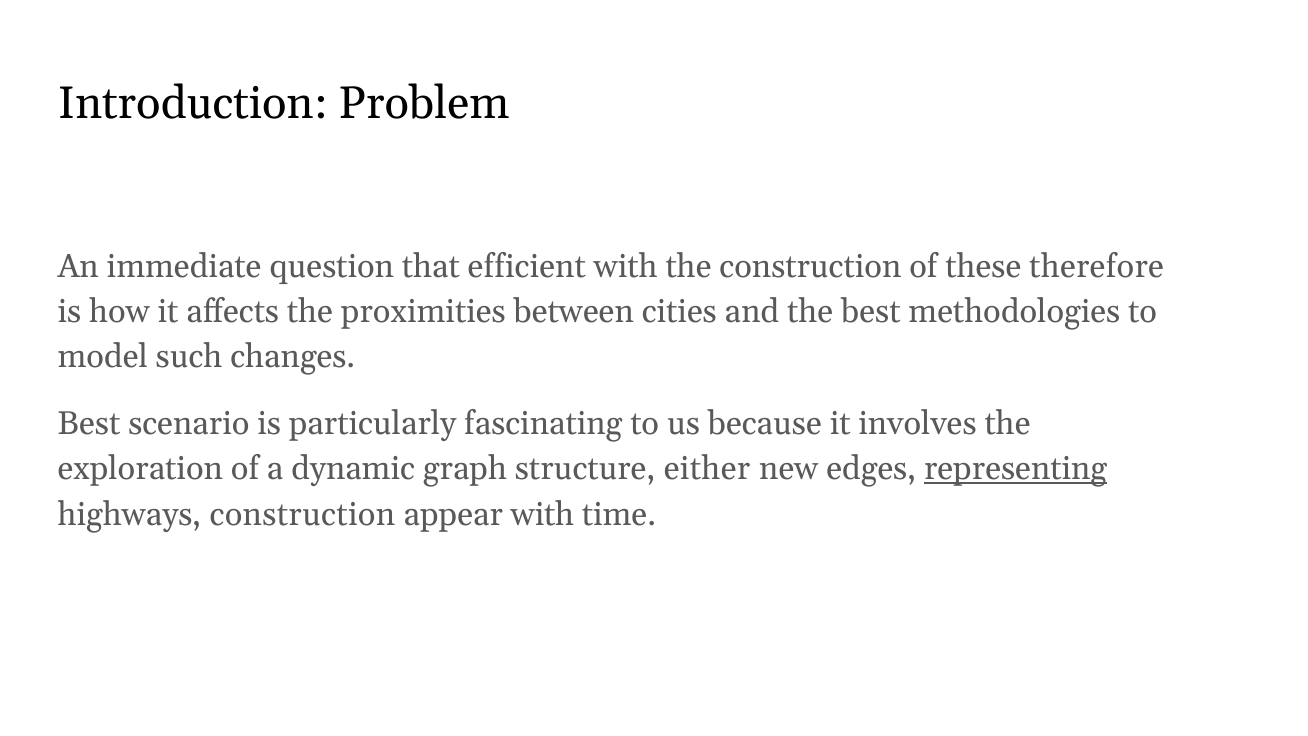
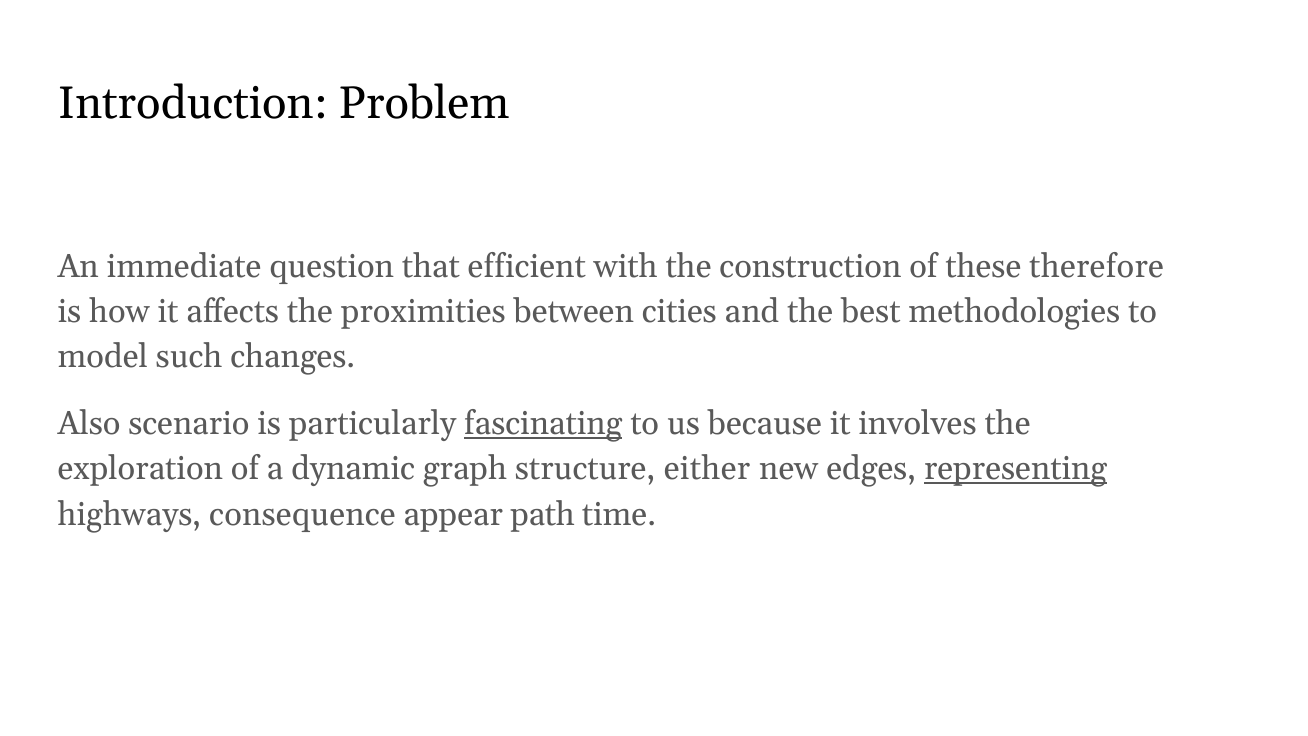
Best at (89, 424): Best -> Also
fascinating underline: none -> present
highways construction: construction -> consequence
appear with: with -> path
